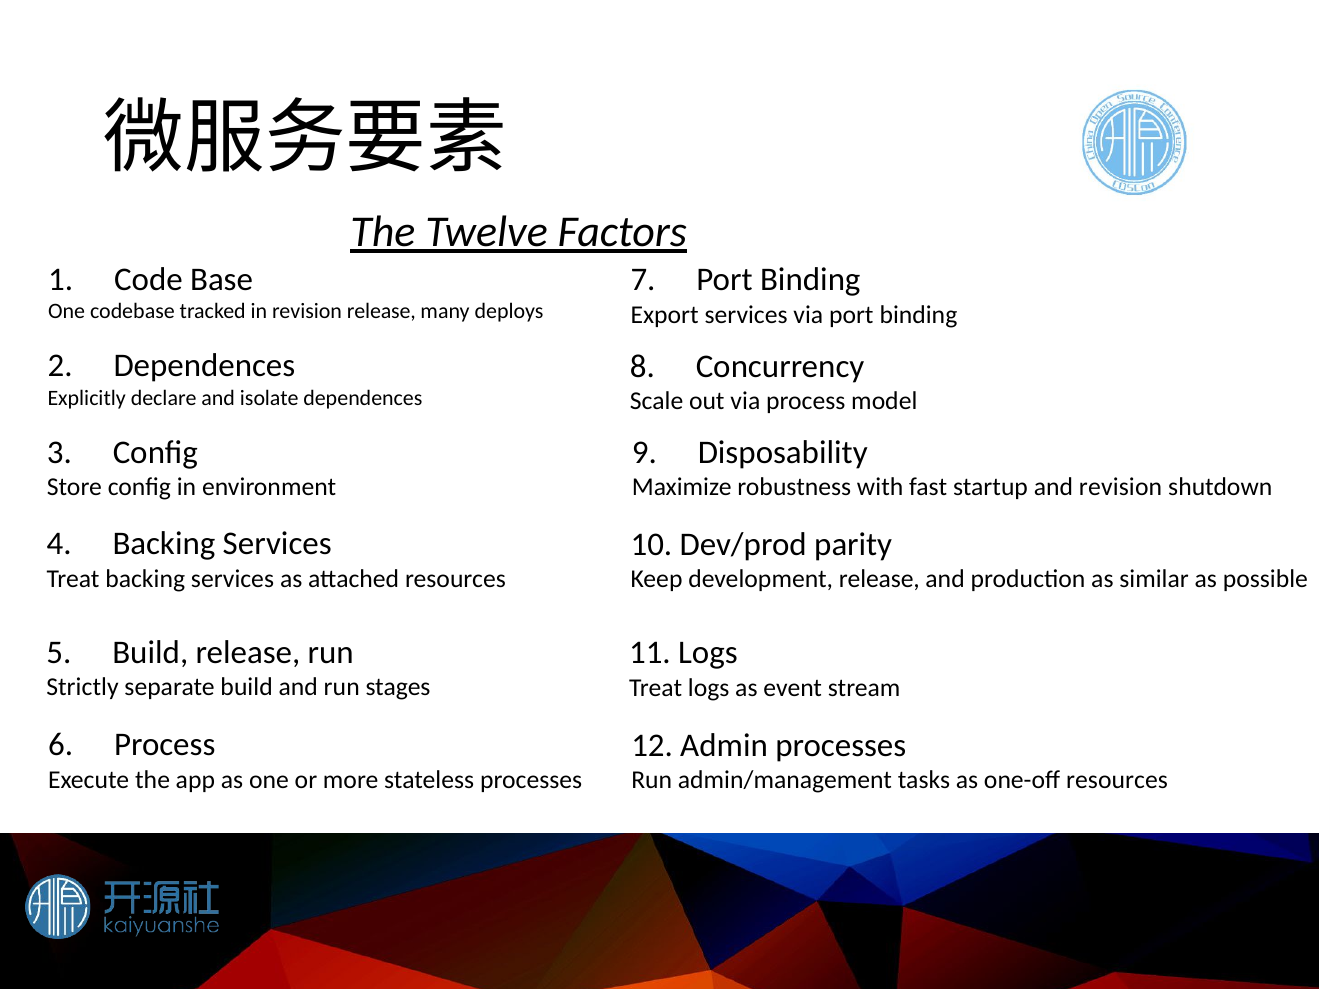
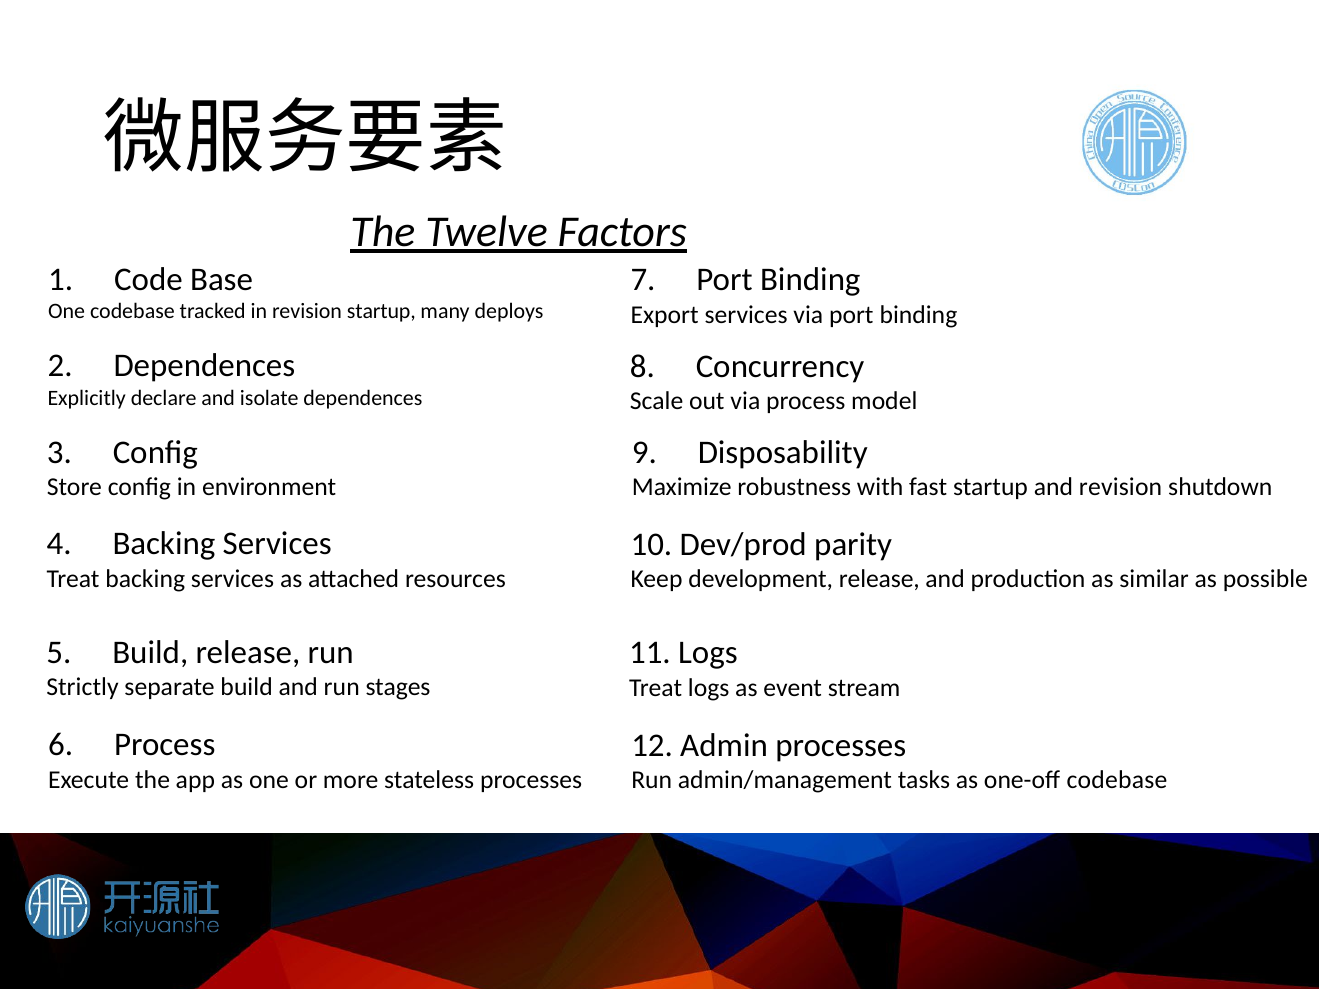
revision release: release -> startup
one-off resources: resources -> codebase
